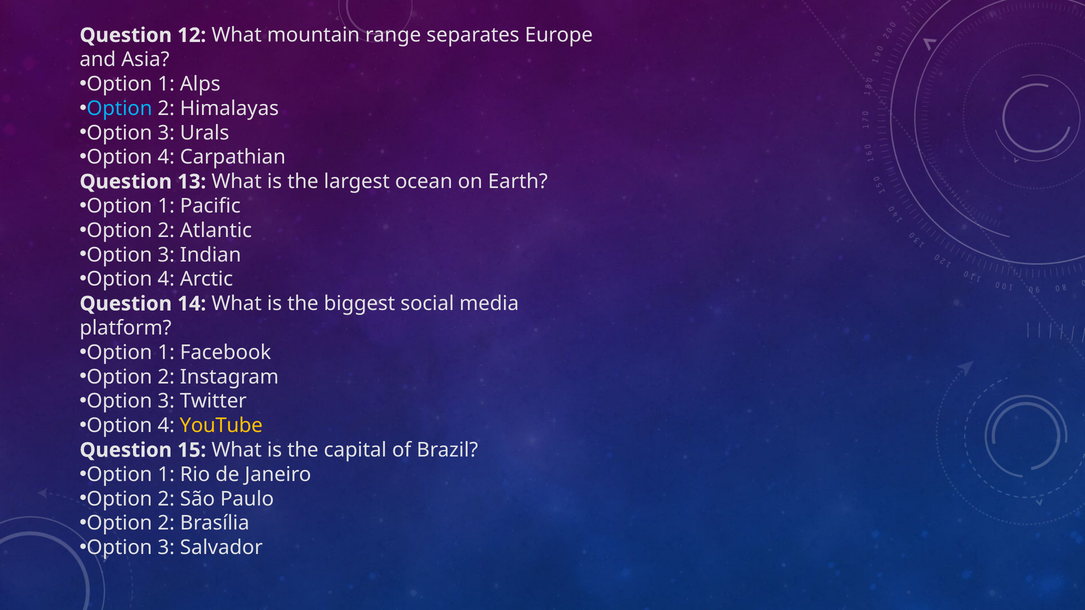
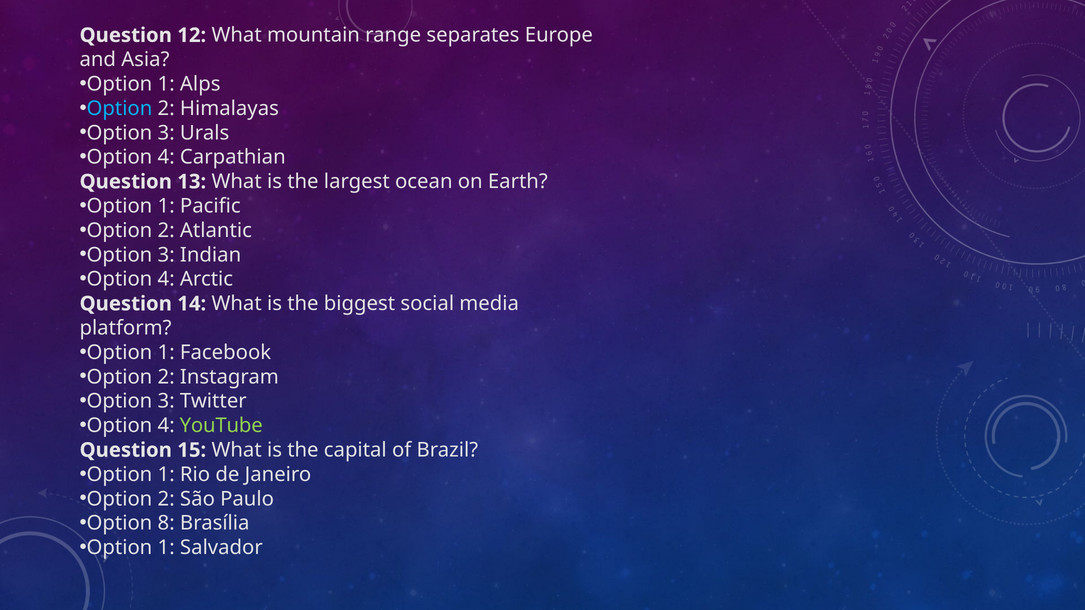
YouTube colour: yellow -> light green
2 at (166, 524): 2 -> 8
3 at (166, 548): 3 -> 1
